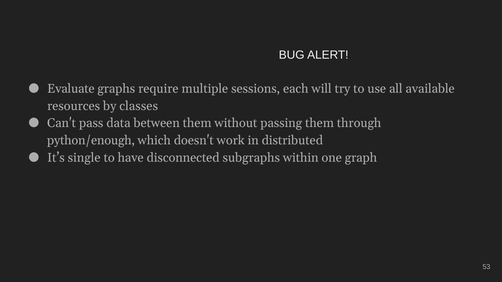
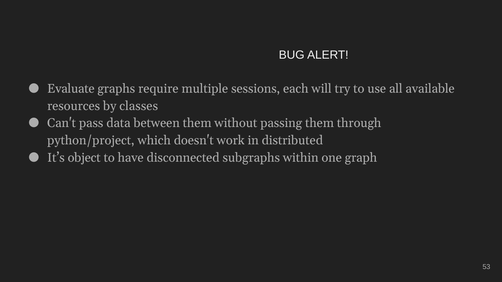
python/enough: python/enough -> python/project
single: single -> object
